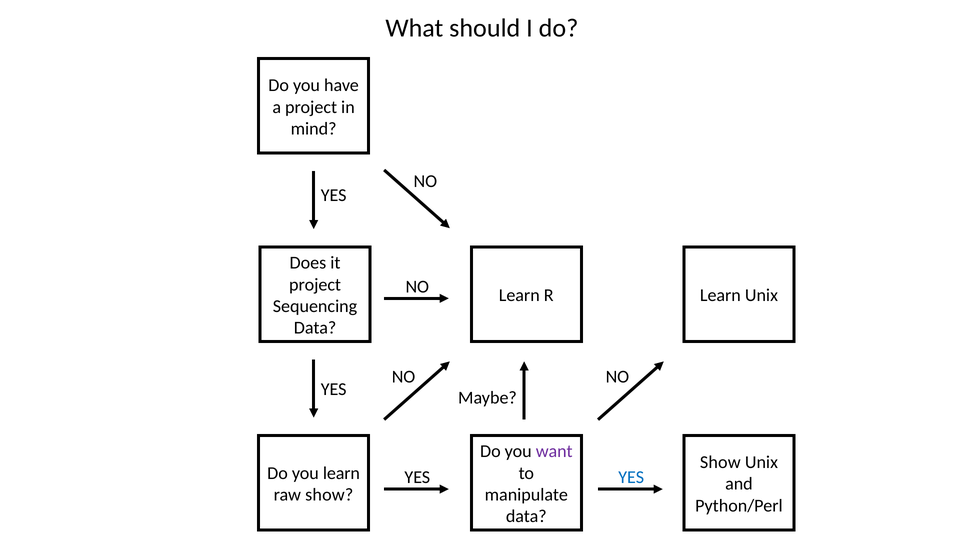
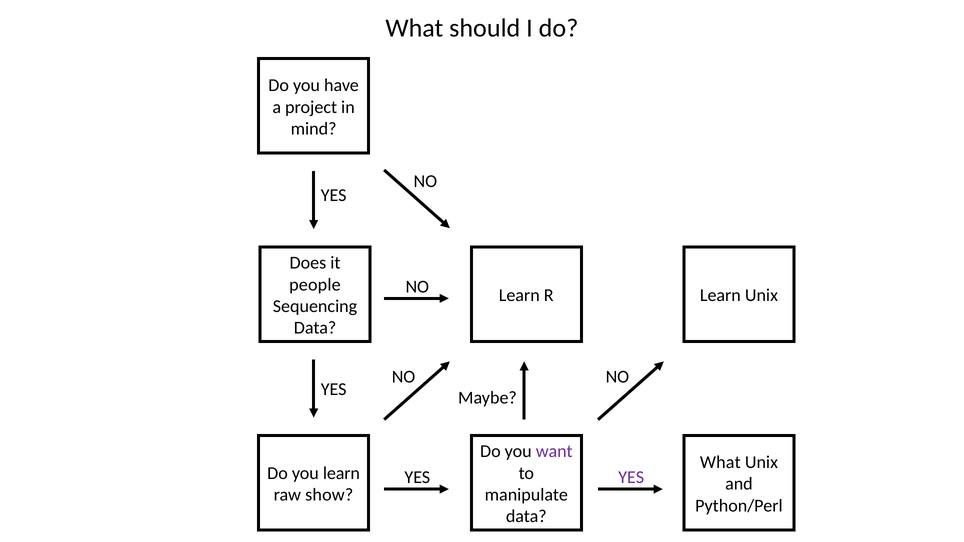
project at (315, 285): project -> people
Show at (720, 462): Show -> What
YES at (631, 478) colour: blue -> purple
